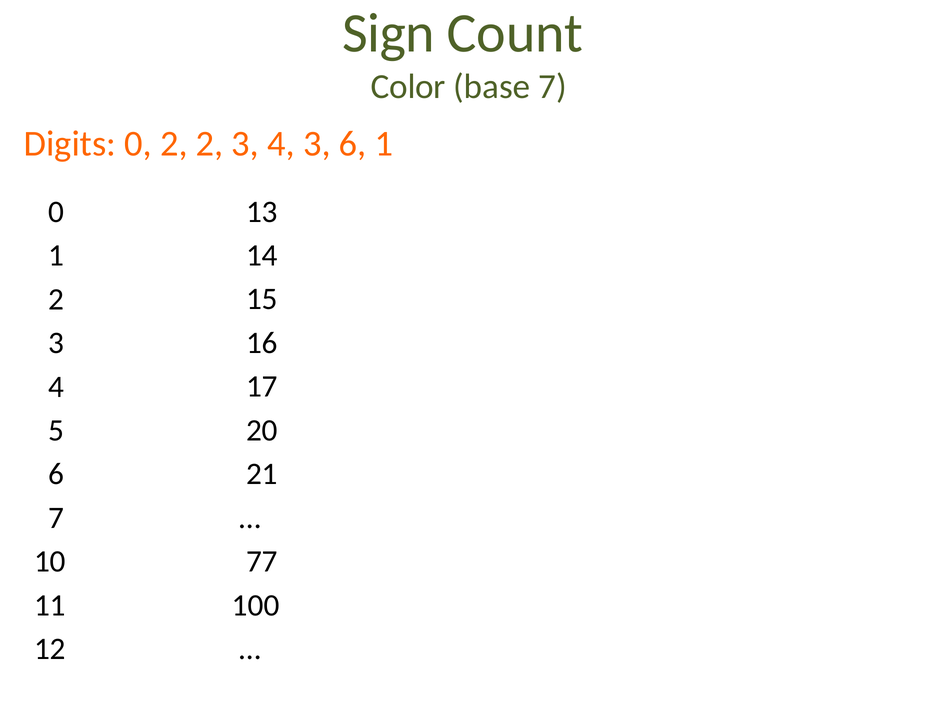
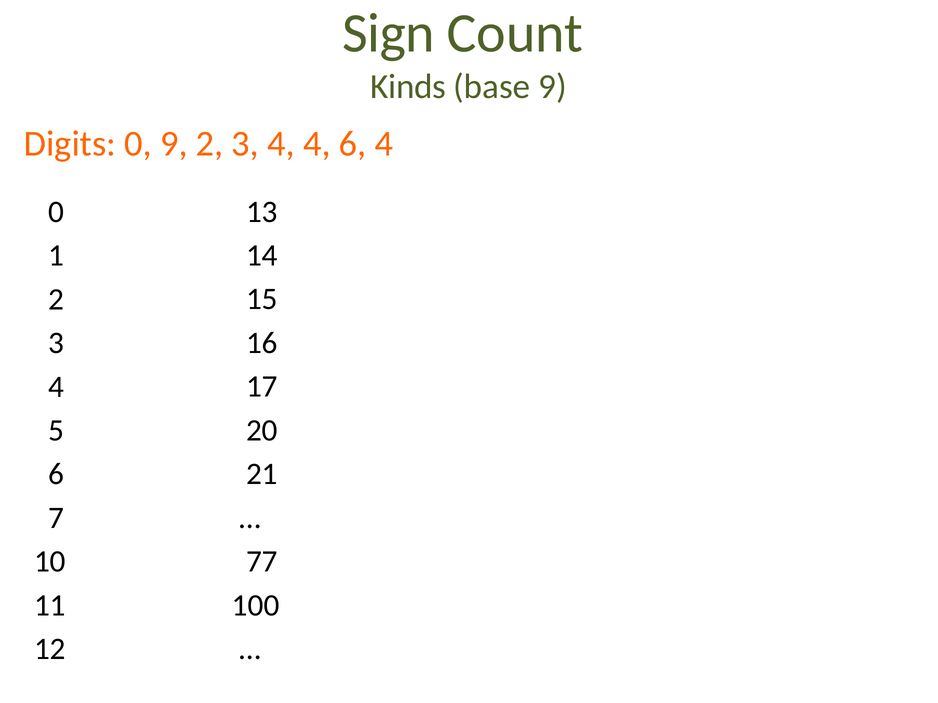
Color: Color -> Kinds
base 7: 7 -> 9
0 2: 2 -> 9
4 3: 3 -> 4
6 1: 1 -> 4
